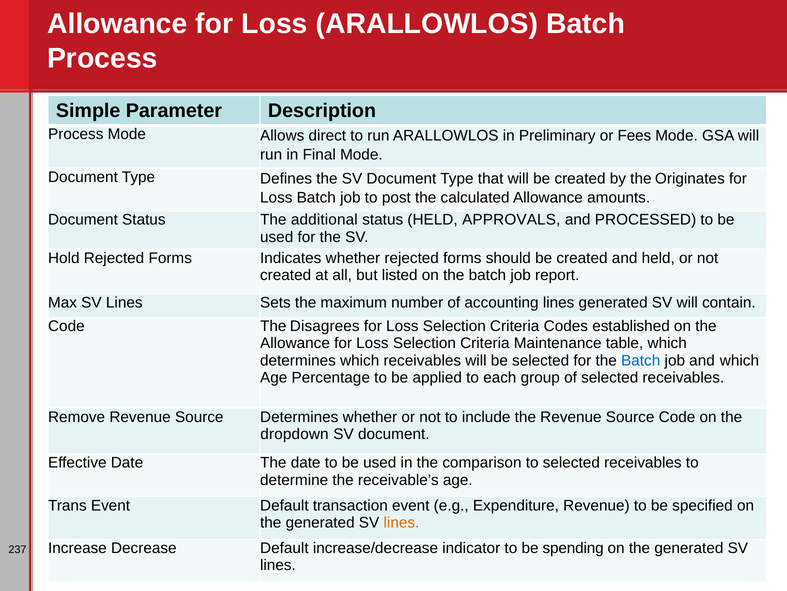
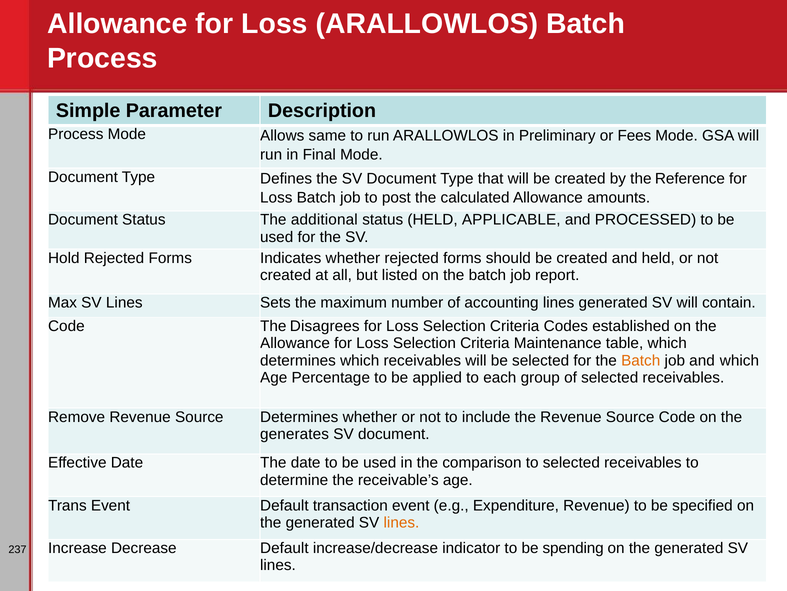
direct: direct -> same
Originates: Originates -> Reference
APPROVALS: APPROVALS -> APPLICABLE
Batch at (641, 360) colour: blue -> orange
dropdown: dropdown -> generates
